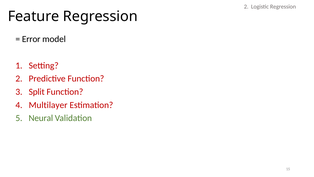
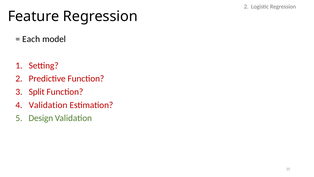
Error: Error -> Each
Multilayer at (48, 105): Multilayer -> Validation
Neural: Neural -> Design
